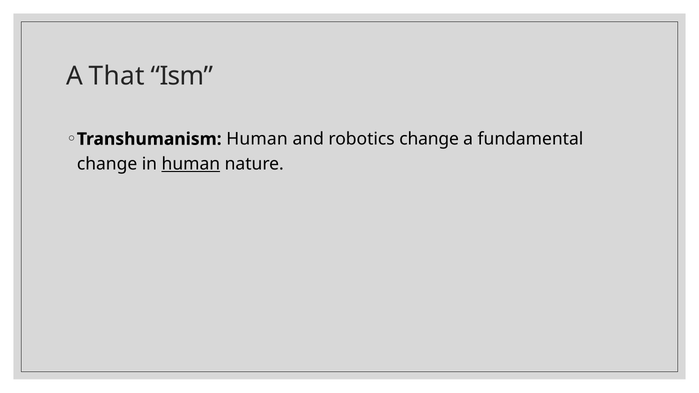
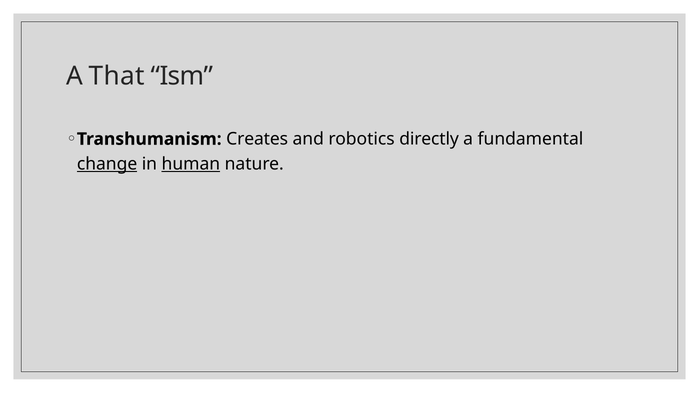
Transhumanism Human: Human -> Creates
robotics change: change -> directly
change at (107, 164) underline: none -> present
